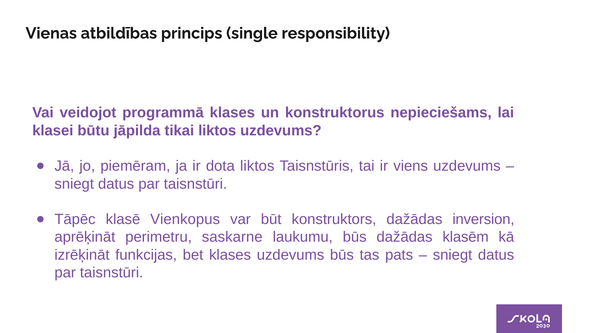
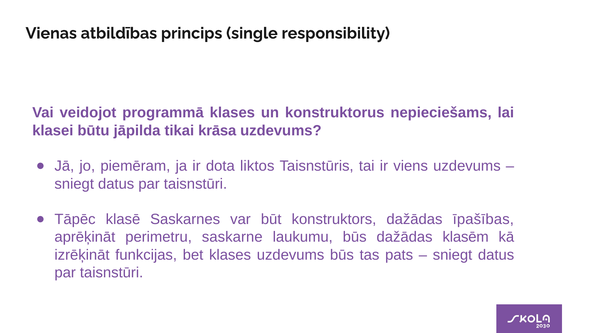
tikai liktos: liktos -> krāsa
Vienkopus: Vienkopus -> Saskarnes
inversion: inversion -> īpašības
